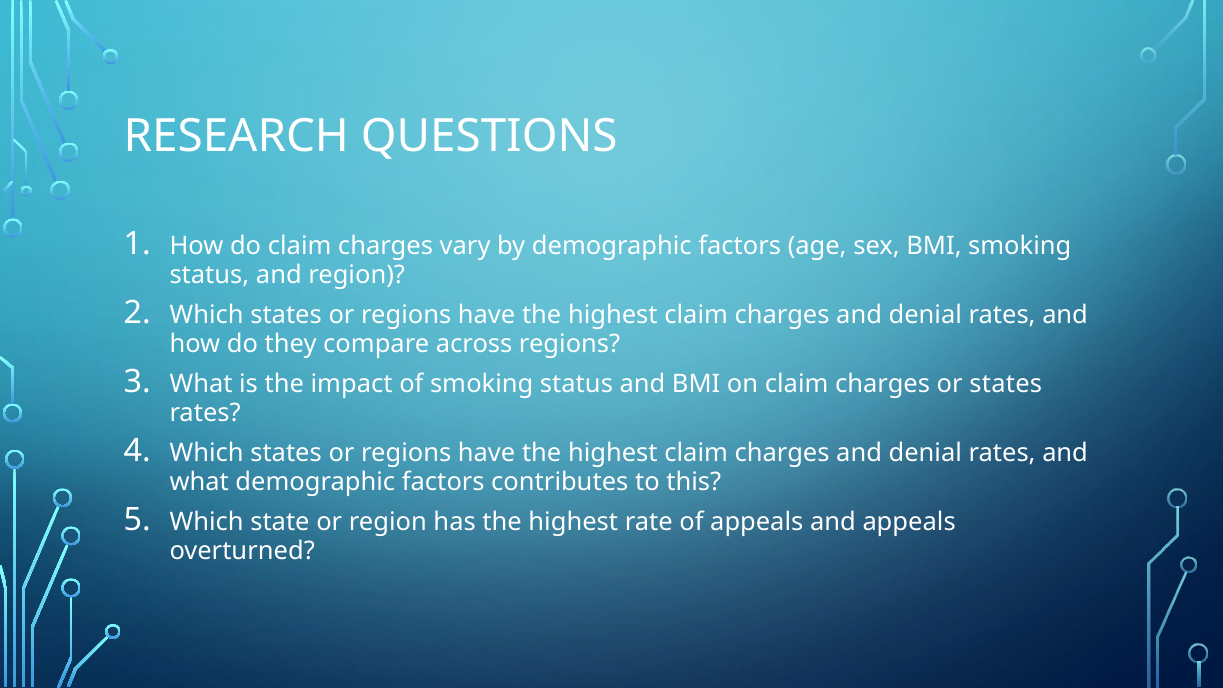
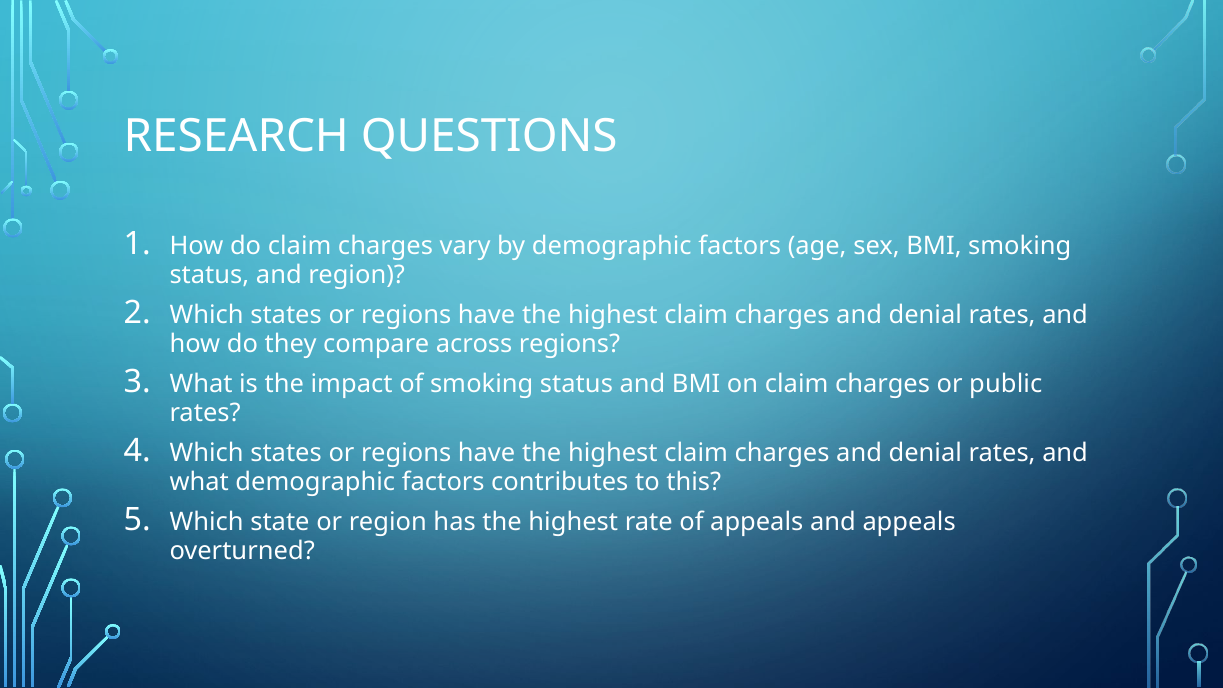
or states: states -> public
